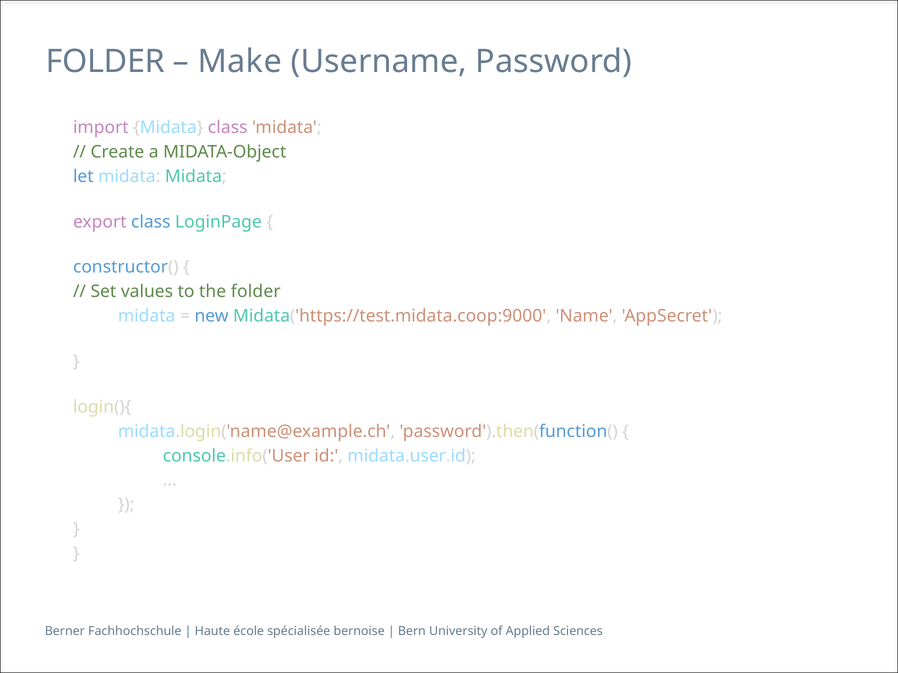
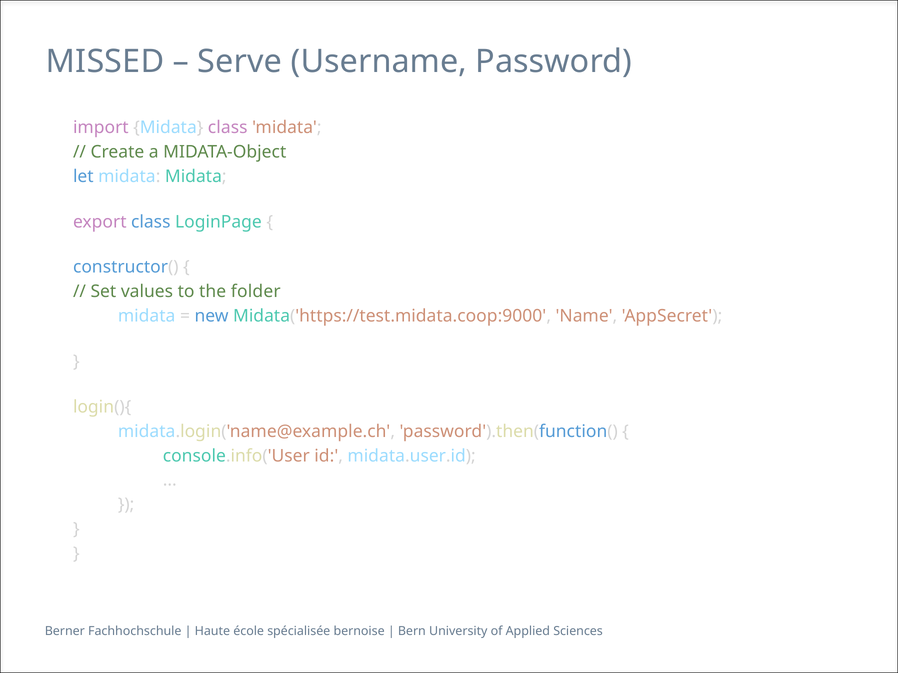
FOLDER at (105, 61): FOLDER -> MISSED
Make: Make -> Serve
